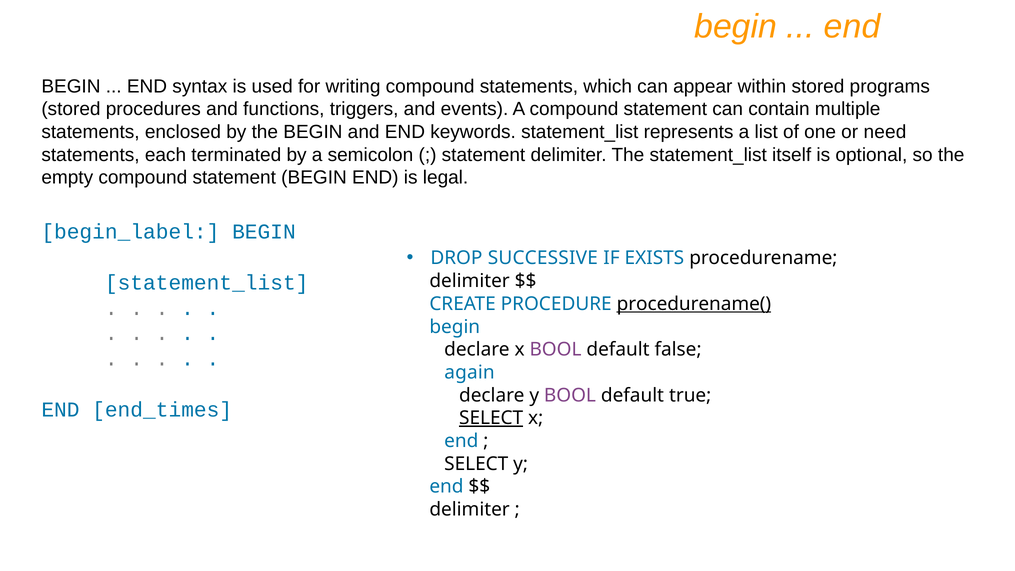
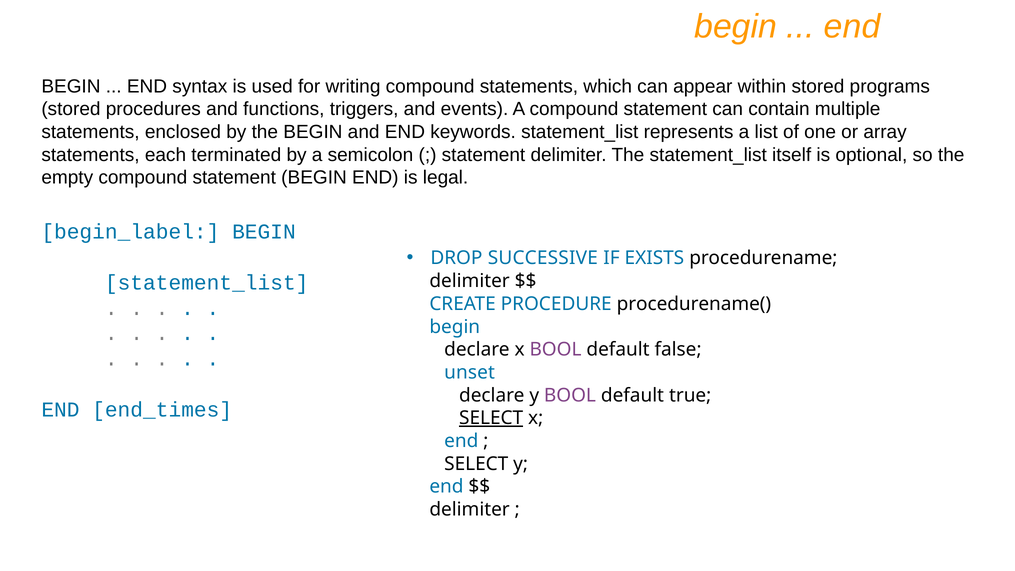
need: need -> array
procedurename( underline: present -> none
again: again -> unset
